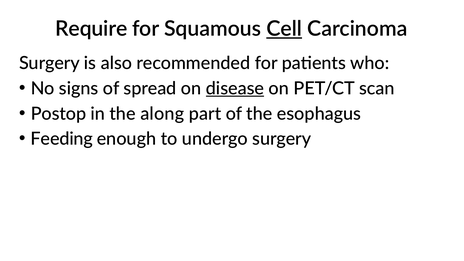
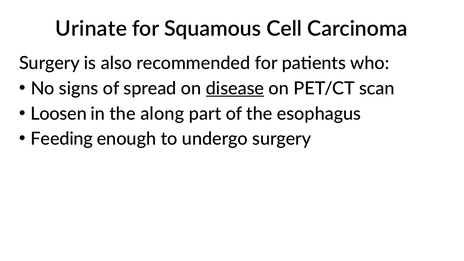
Require: Require -> Urinate
Cell underline: present -> none
Postop: Postop -> Loosen
